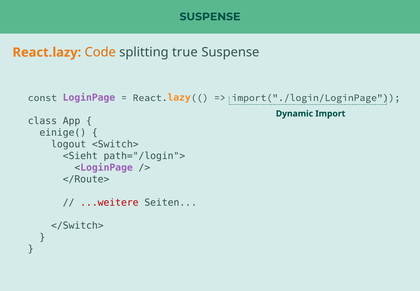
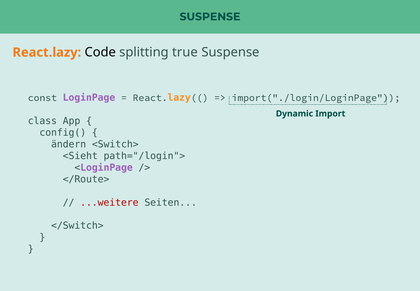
Code colour: orange -> black
einige(: einige( -> config(
logout: logout -> ändern
